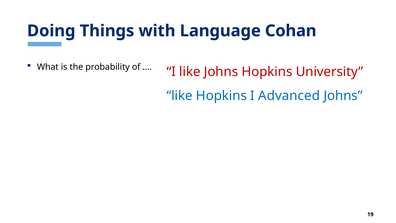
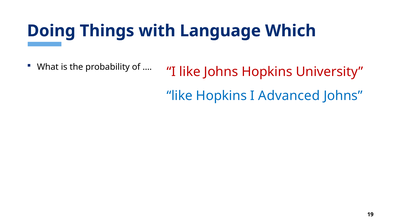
Cohan: Cohan -> Which
